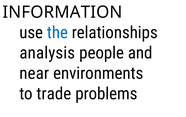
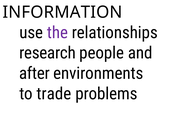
the colour: blue -> purple
analysis: analysis -> research
near: near -> after
